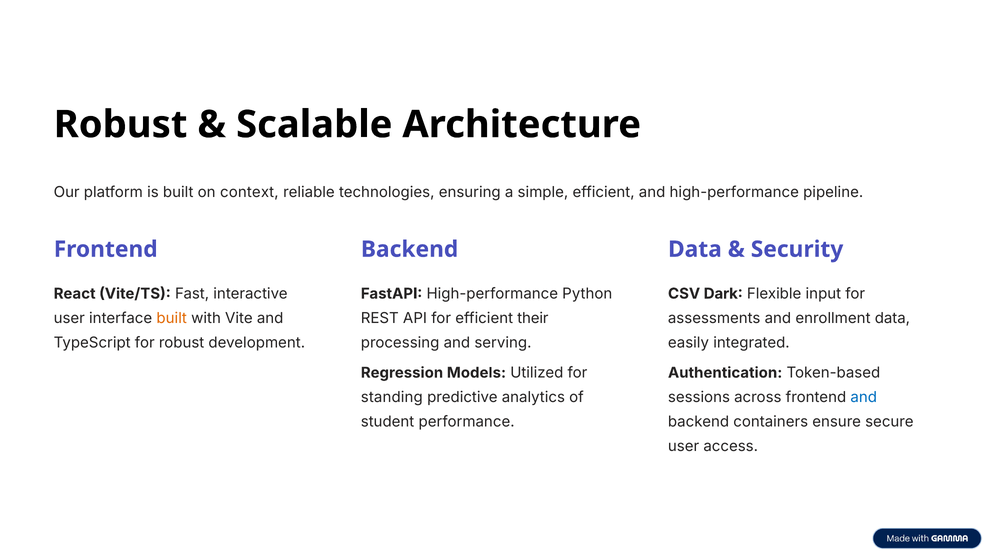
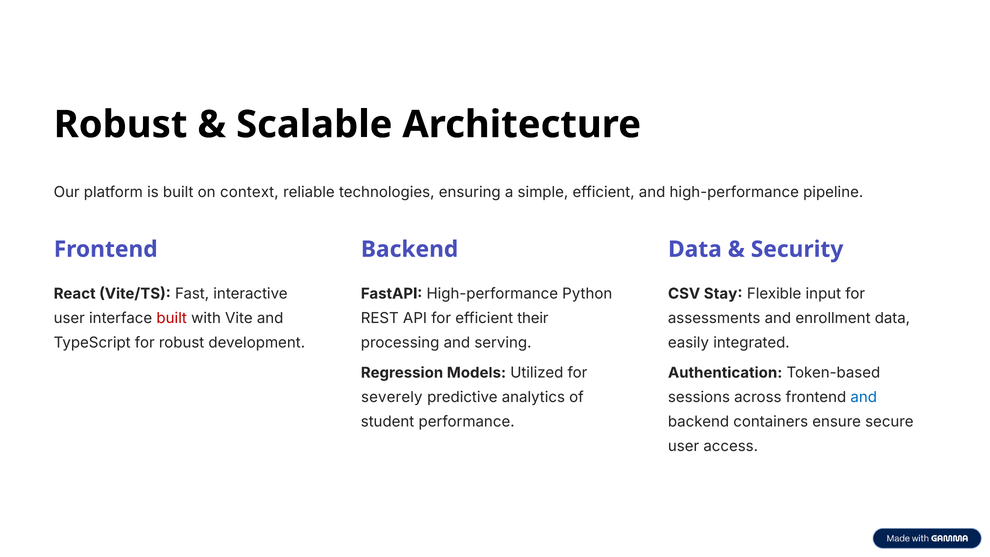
Dark: Dark -> Stay
built at (172, 318) colour: orange -> red
standing: standing -> severely
